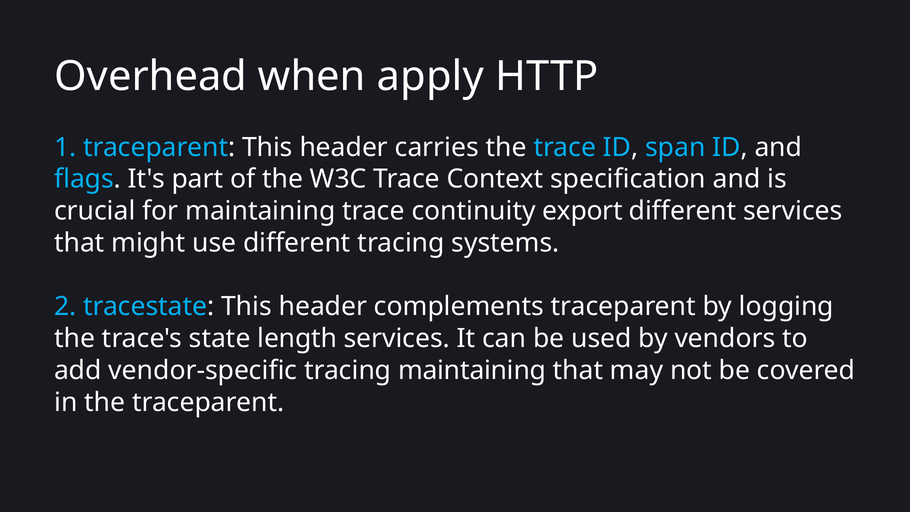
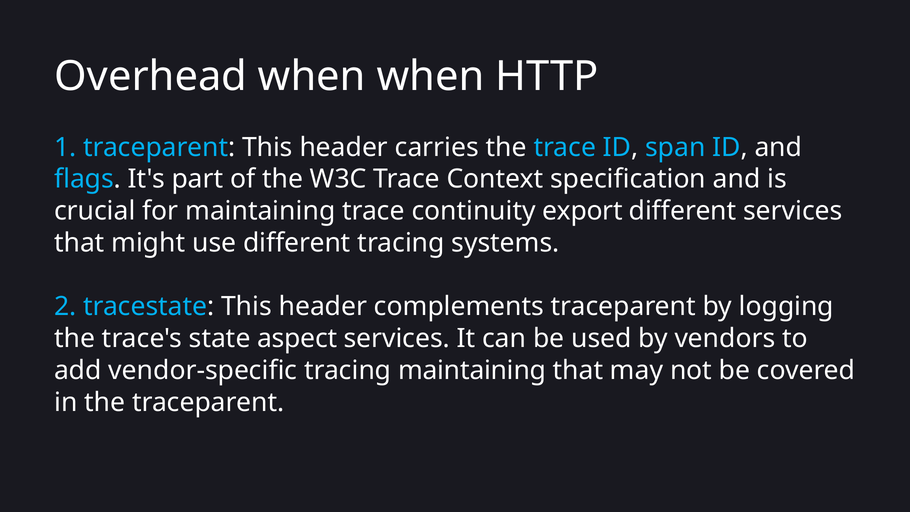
when apply: apply -> when
length: length -> aspect
